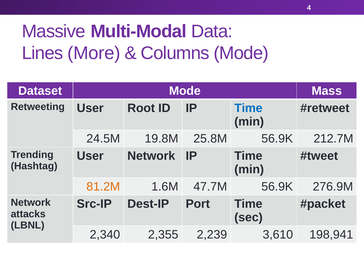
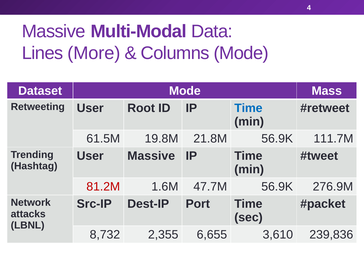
24.5M: 24.5M -> 61.5M
25.8M: 25.8M -> 21.8M
212.7M: 212.7M -> 111.7M
User Network: Network -> Massive
81.2M colour: orange -> red
2,340: 2,340 -> 8,732
2,239: 2,239 -> 6,655
198,941: 198,941 -> 239,836
